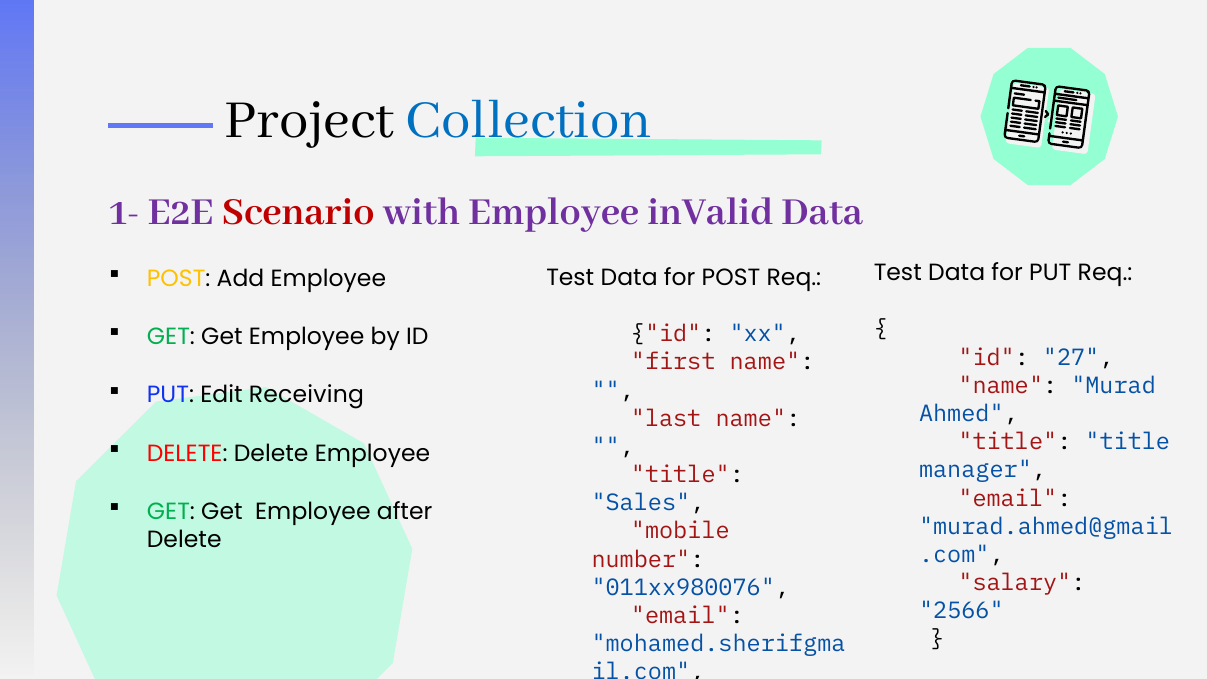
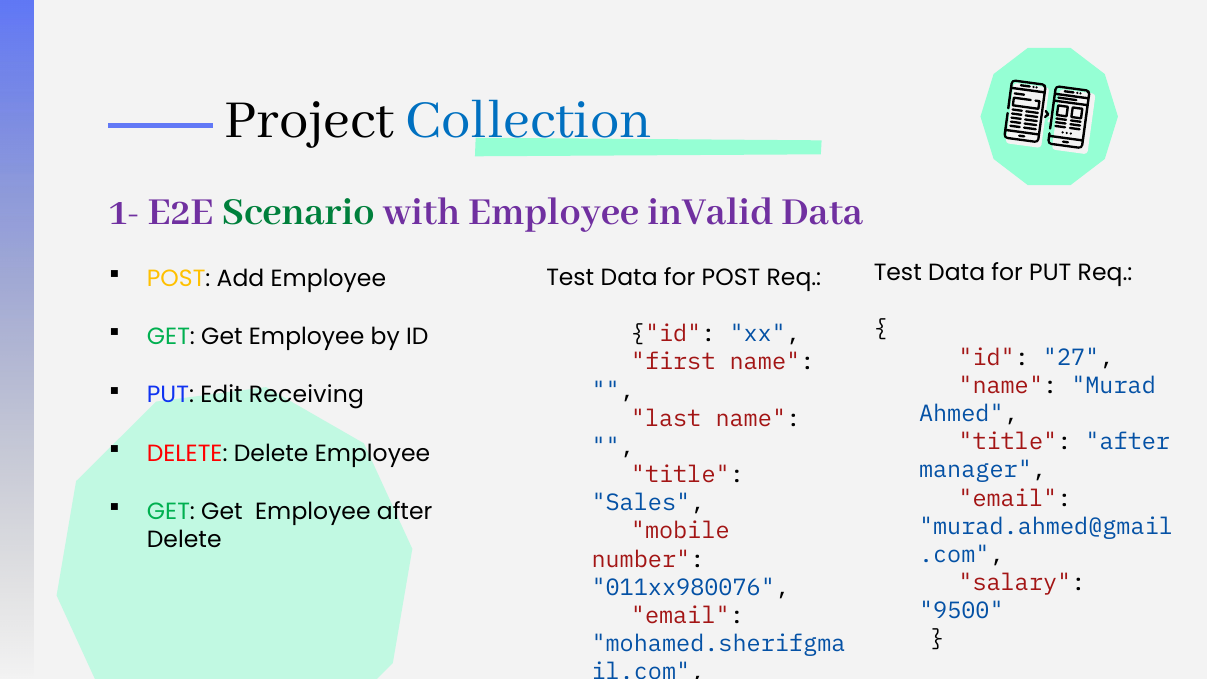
Scenario colour: red -> green
title title: title -> after
2566: 2566 -> 9500
